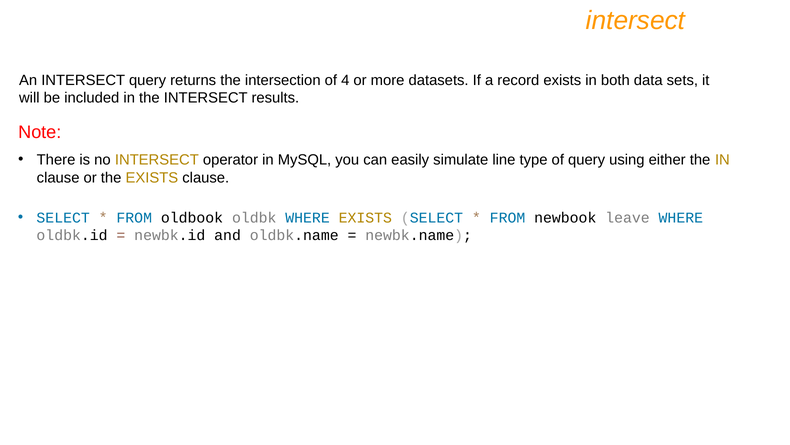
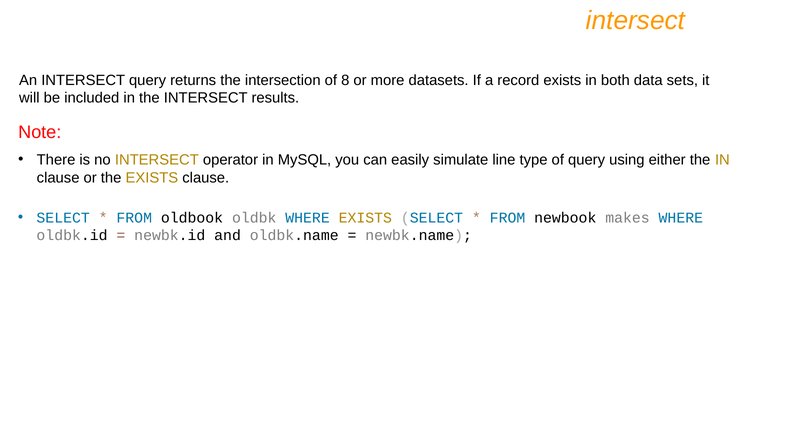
4: 4 -> 8
leave: leave -> makes
